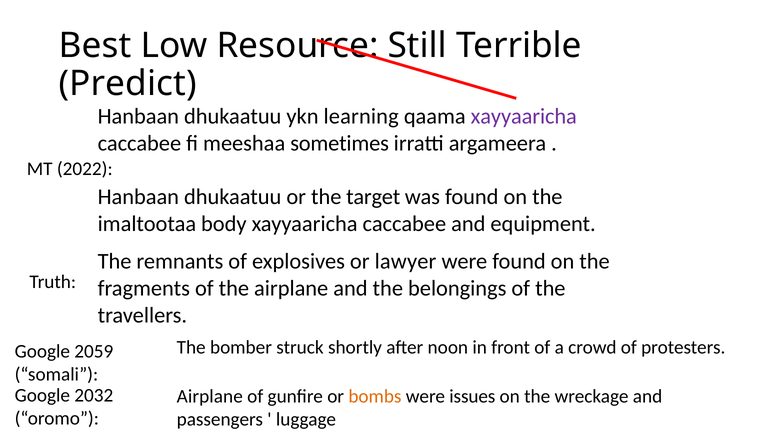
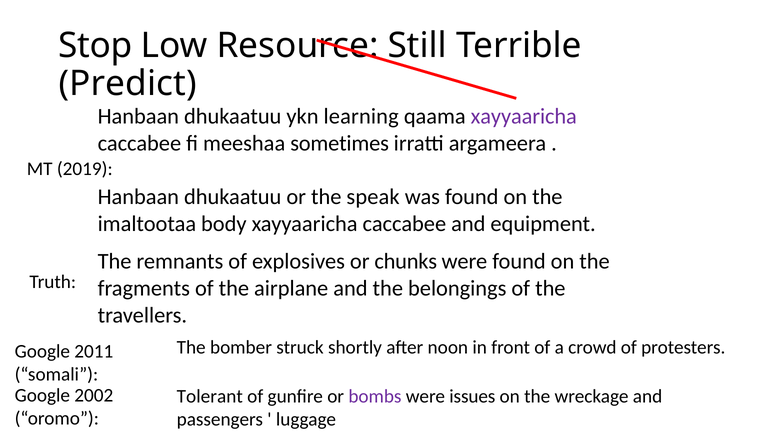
Best: Best -> Stop
2022: 2022 -> 2019
target: target -> speak
lawyer: lawyer -> chunks
2059: 2059 -> 2011
2032: 2032 -> 2002
Airplane at (210, 396): Airplane -> Tolerant
bombs colour: orange -> purple
